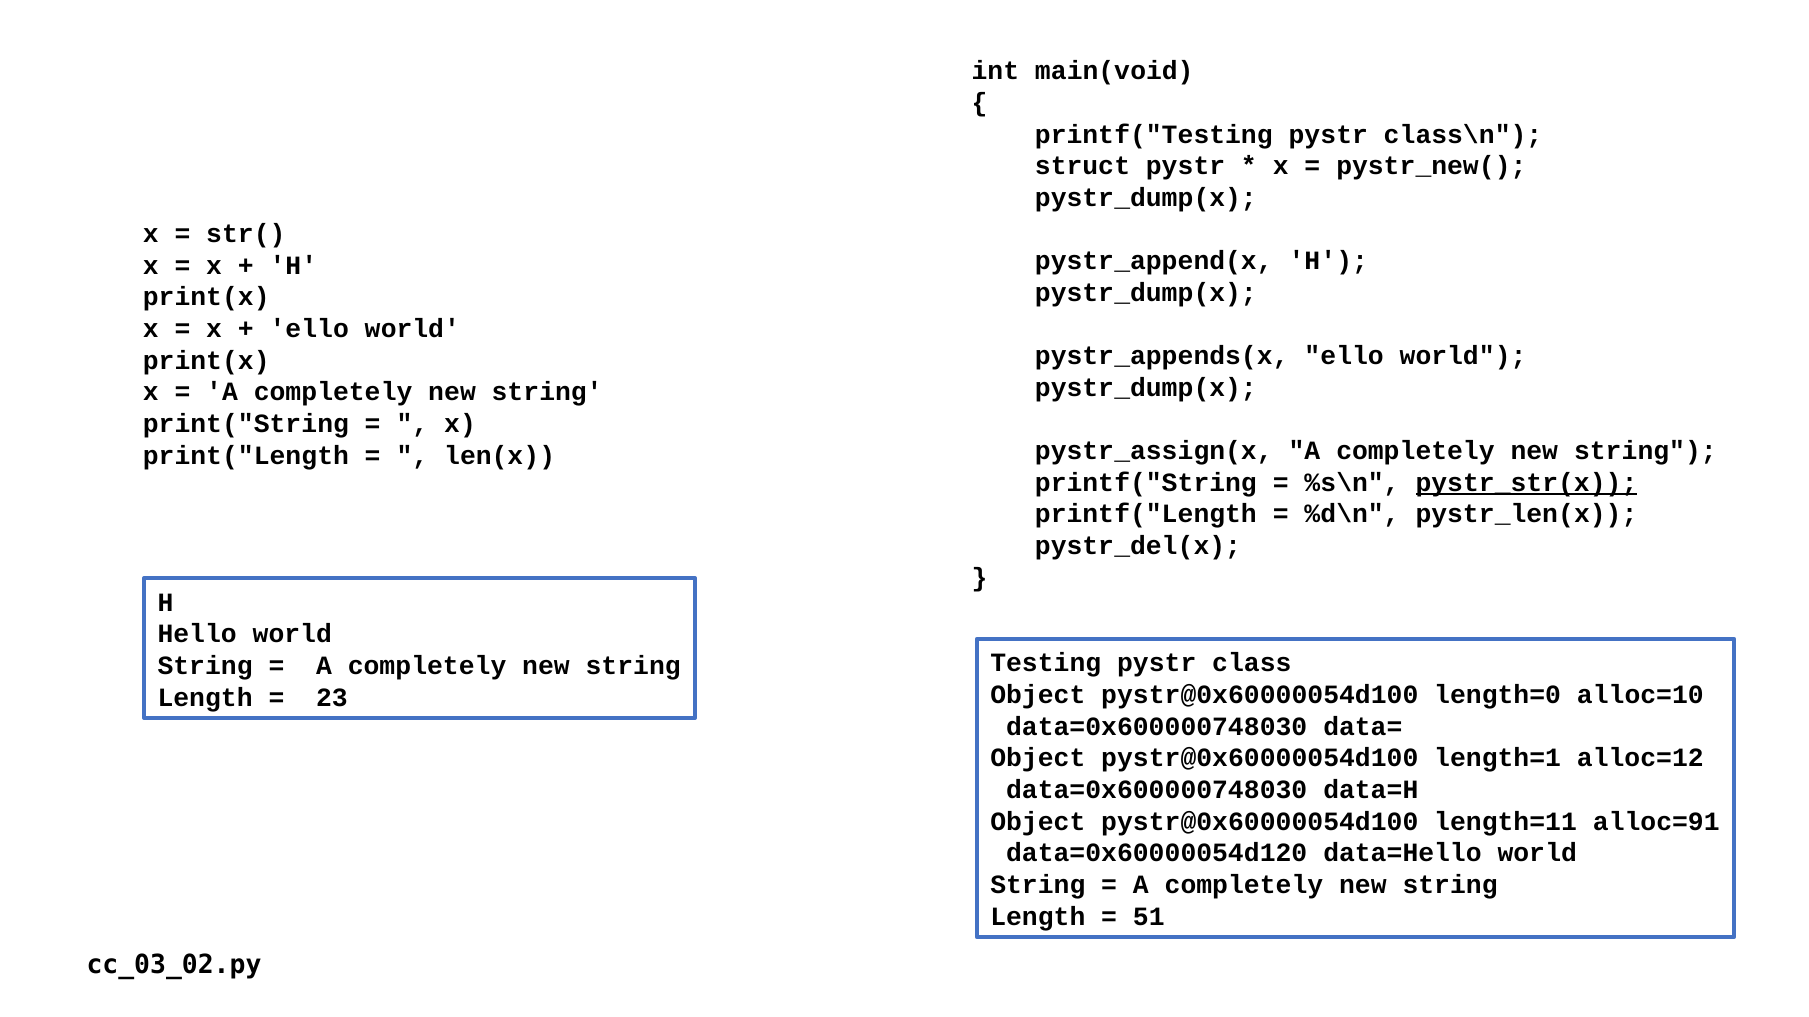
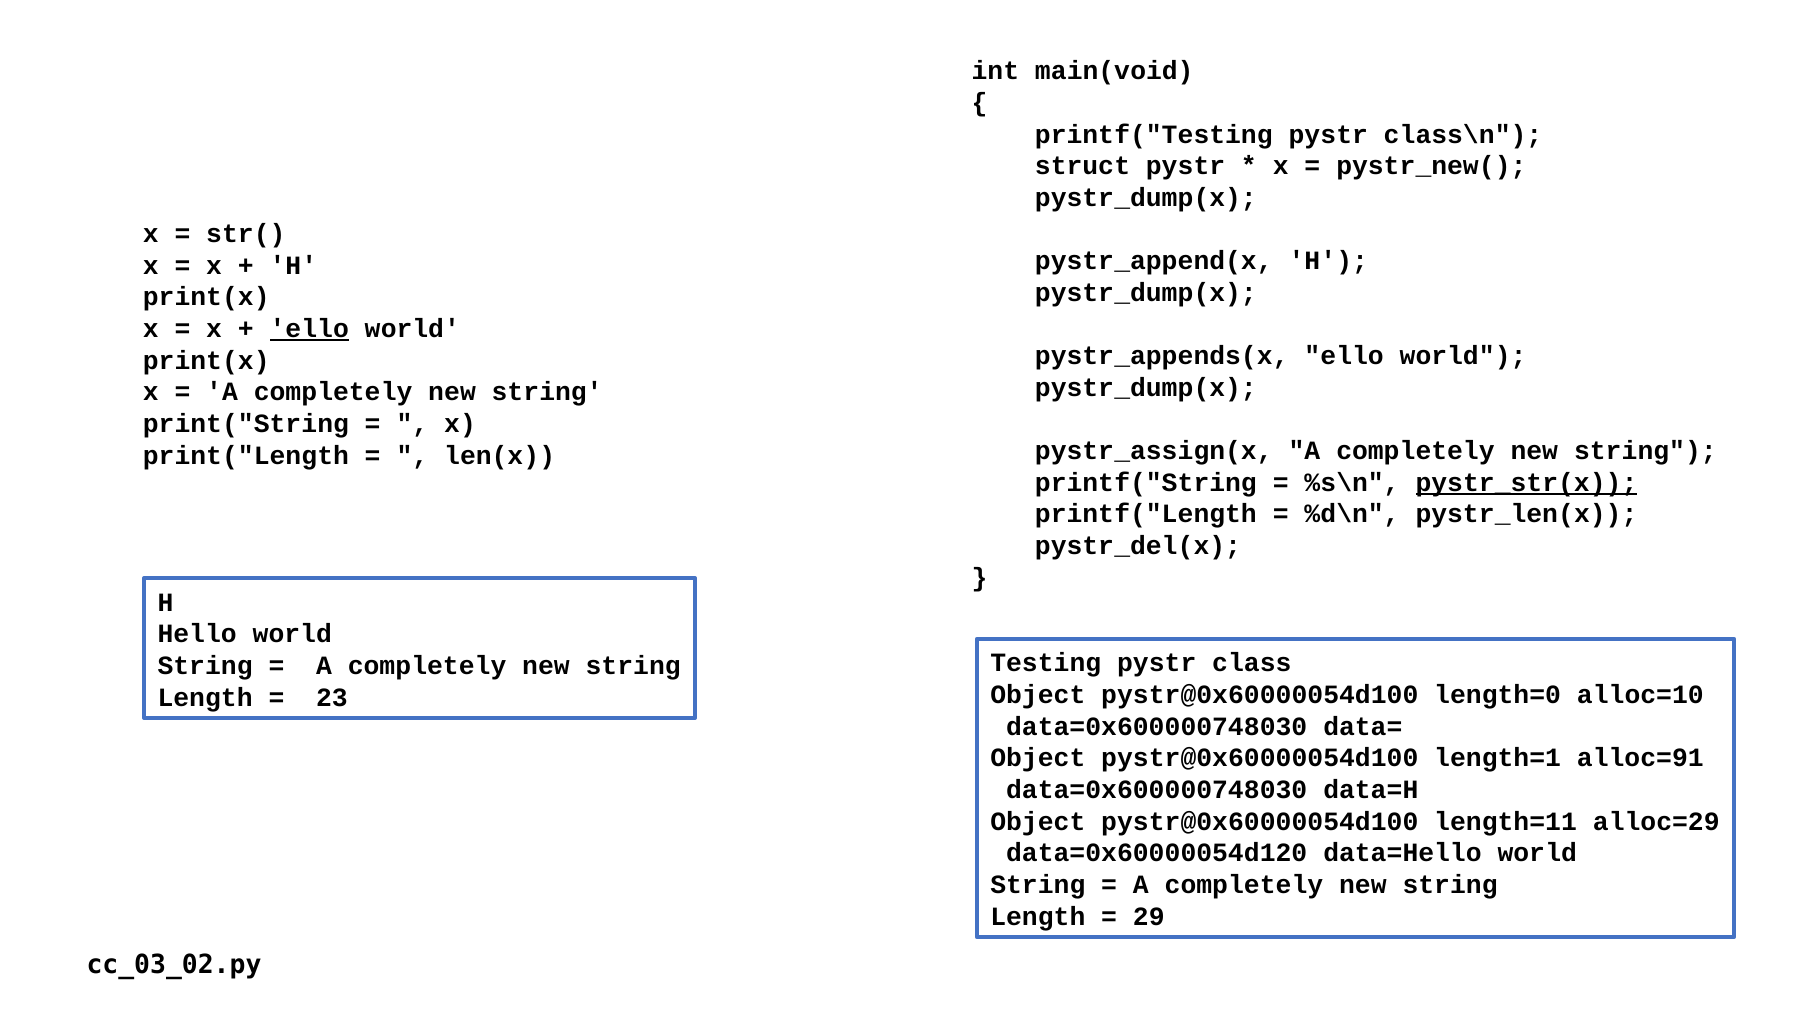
ello at (309, 329) underline: none -> present
alloc=12: alloc=12 -> alloc=91
alloc=91: alloc=91 -> alloc=29
51: 51 -> 29
